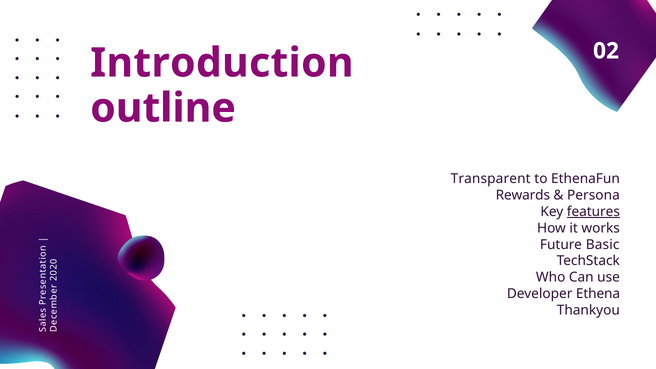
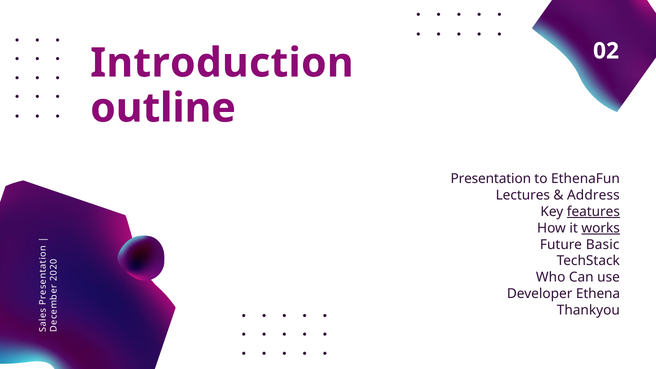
Transparent: Transparent -> Presentation
Rewards: Rewards -> Lectures
Persona: Persona -> Address
works underline: none -> present
